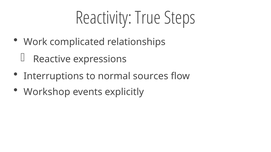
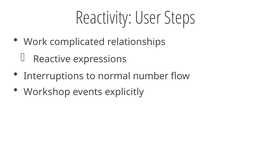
True: True -> User
sources: sources -> number
